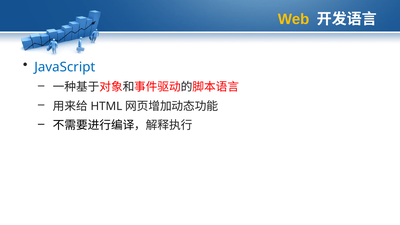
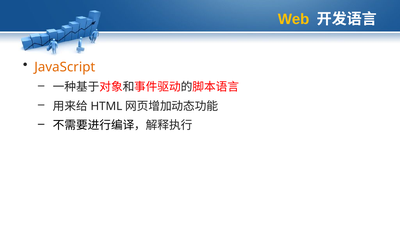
JavaScript colour: blue -> orange
